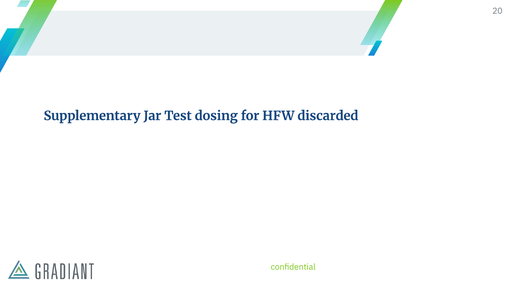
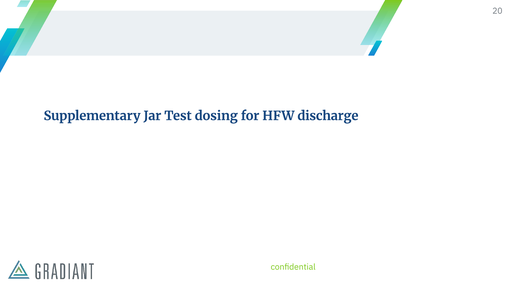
discarded: discarded -> discharge
